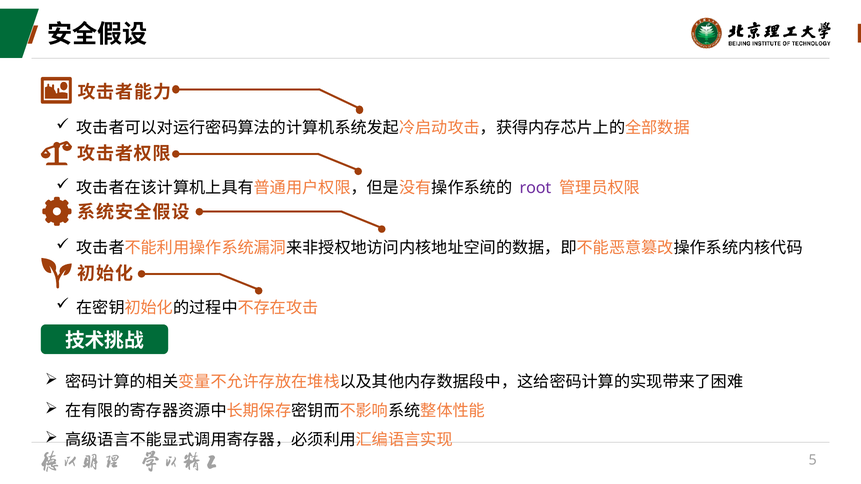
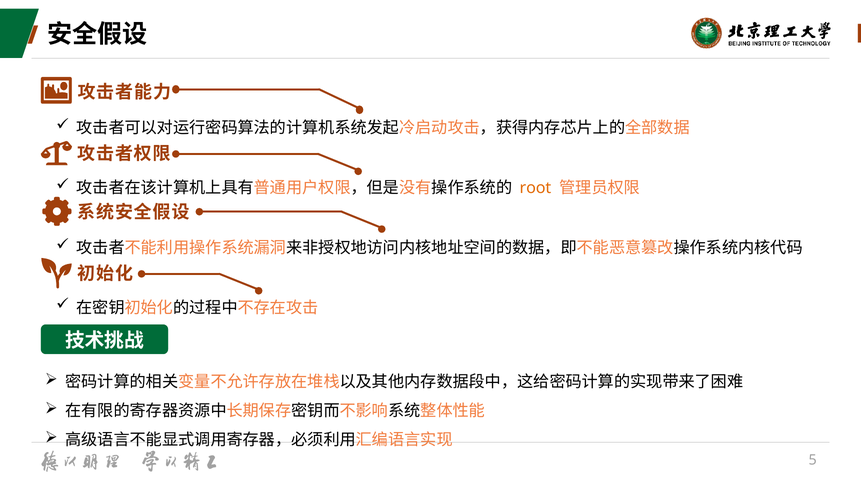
root colour: purple -> orange
